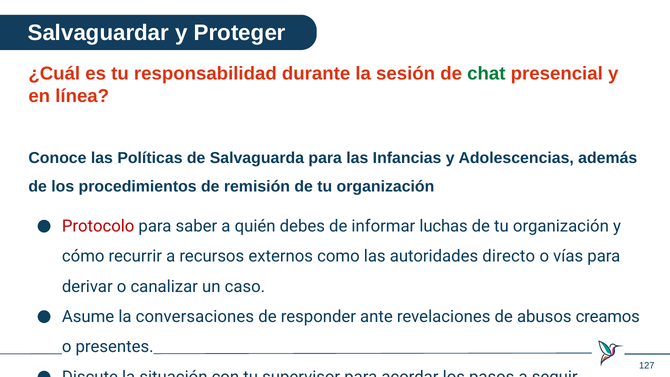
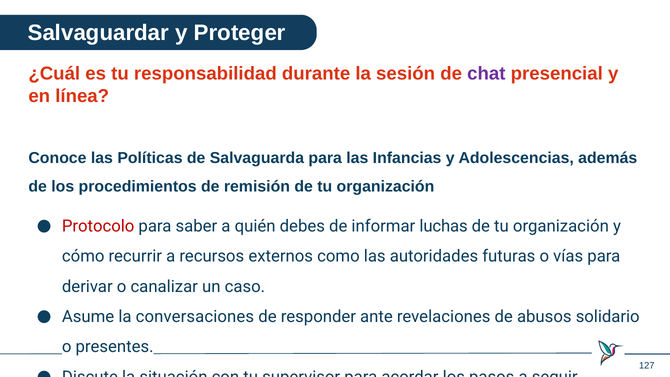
chat colour: green -> purple
directo: directo -> futuras
creamos: creamos -> solidario
